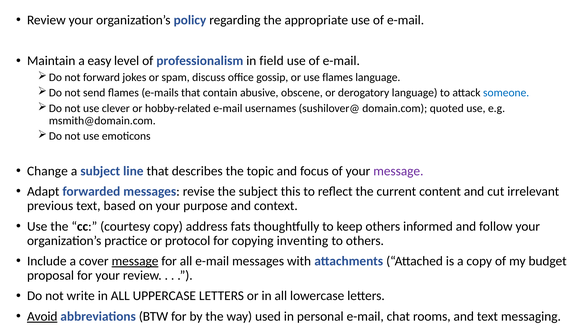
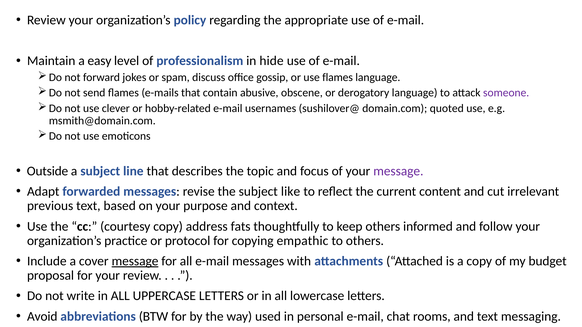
field: field -> hide
someone colour: blue -> purple
Change: Change -> Outside
this: this -> like
inventing: inventing -> empathic
Avoid underline: present -> none
